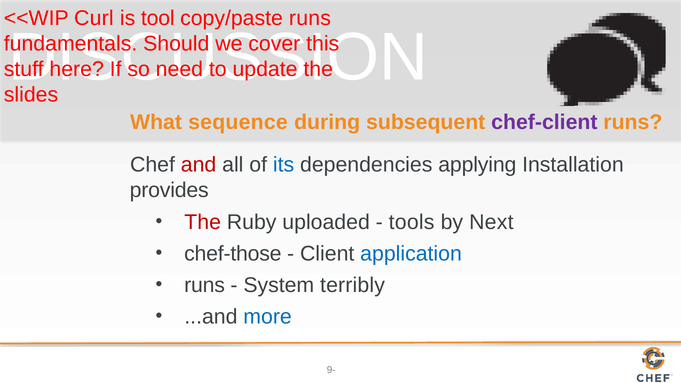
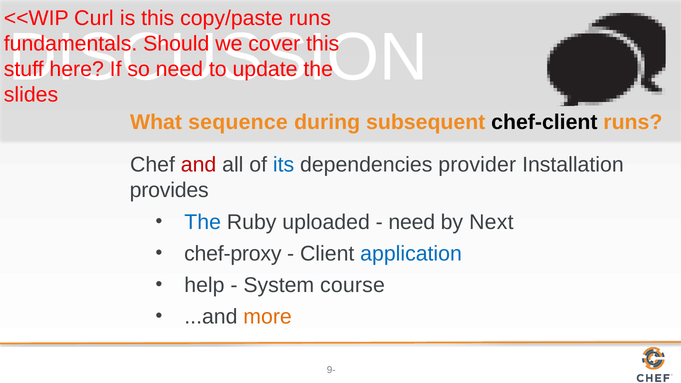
is tool: tool -> this
chef-client colour: purple -> black
applying: applying -> provider
The at (203, 222) colour: red -> blue
tools at (412, 222): tools -> need
chef-those: chef-those -> chef-proxy
runs at (205, 285): runs -> help
terribly: terribly -> course
more colour: blue -> orange
